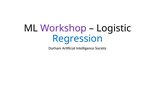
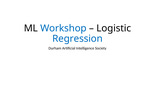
Workshop colour: purple -> blue
